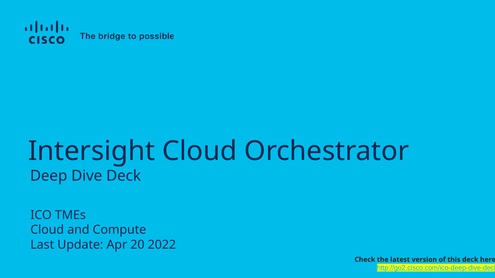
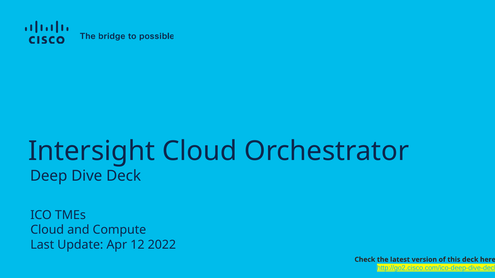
20: 20 -> 12
